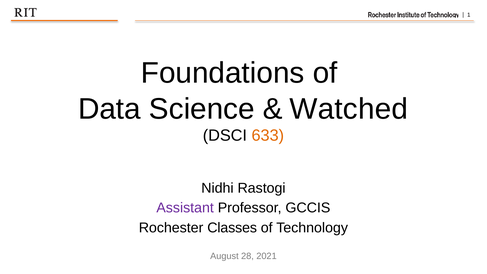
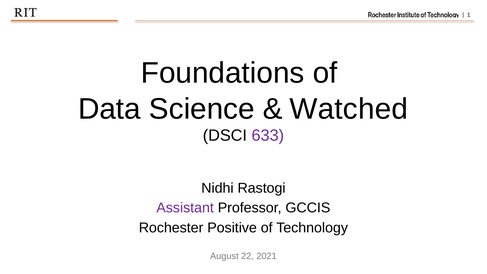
633 colour: orange -> purple
Classes: Classes -> Positive
28: 28 -> 22
